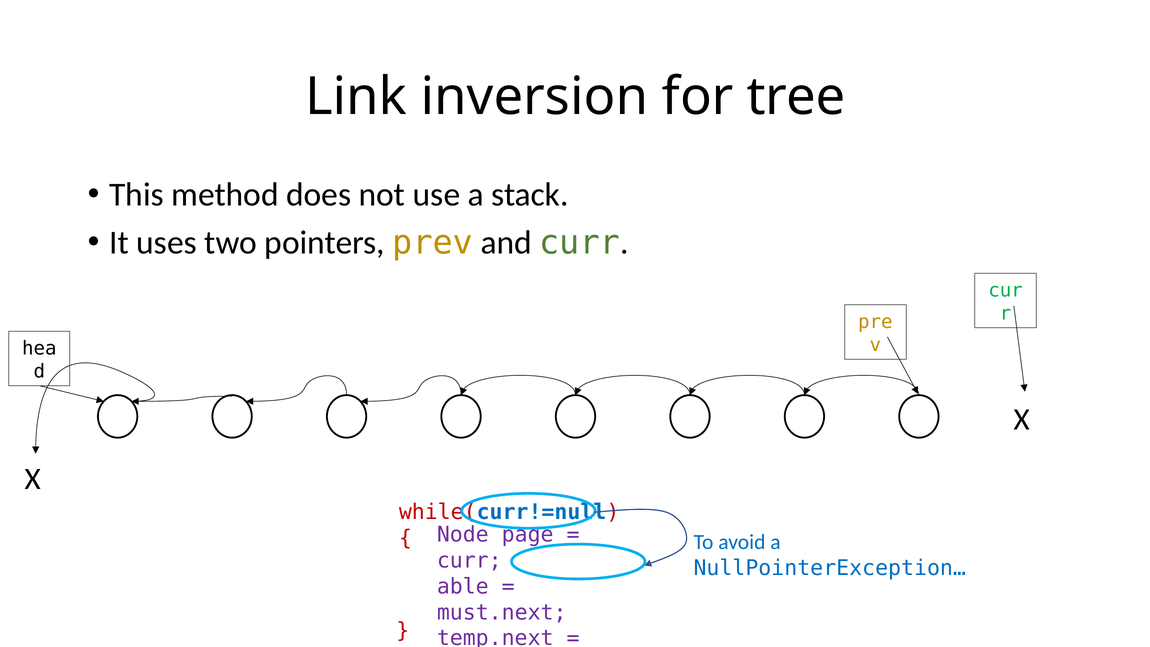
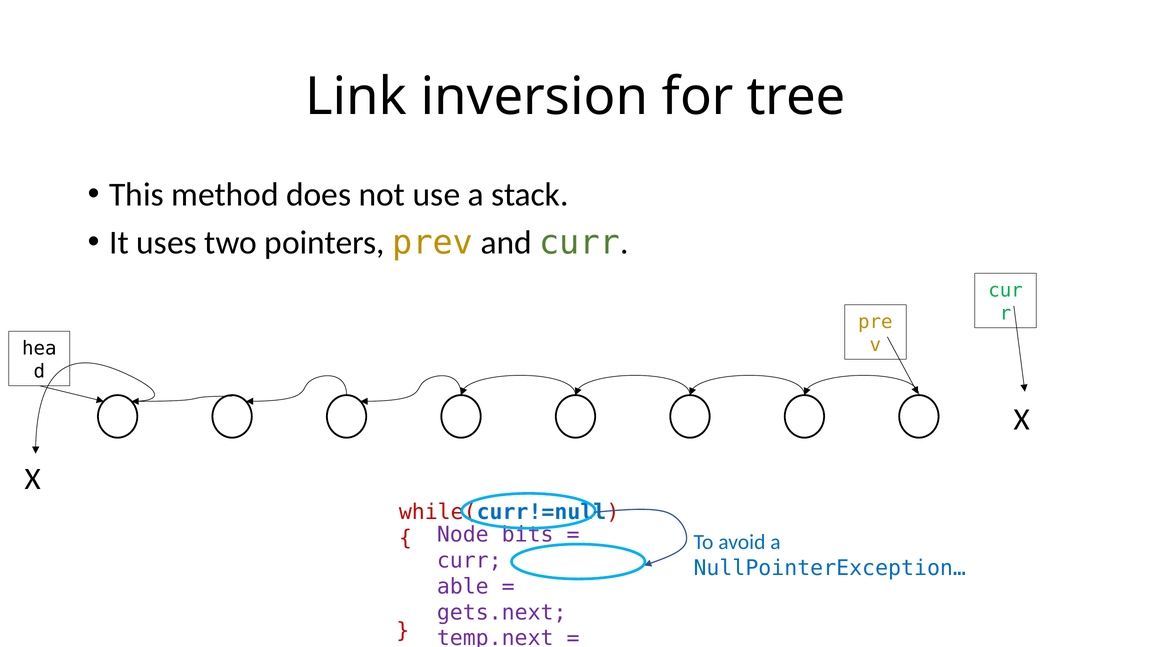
page: page -> bits
must.next: must.next -> gets.next
